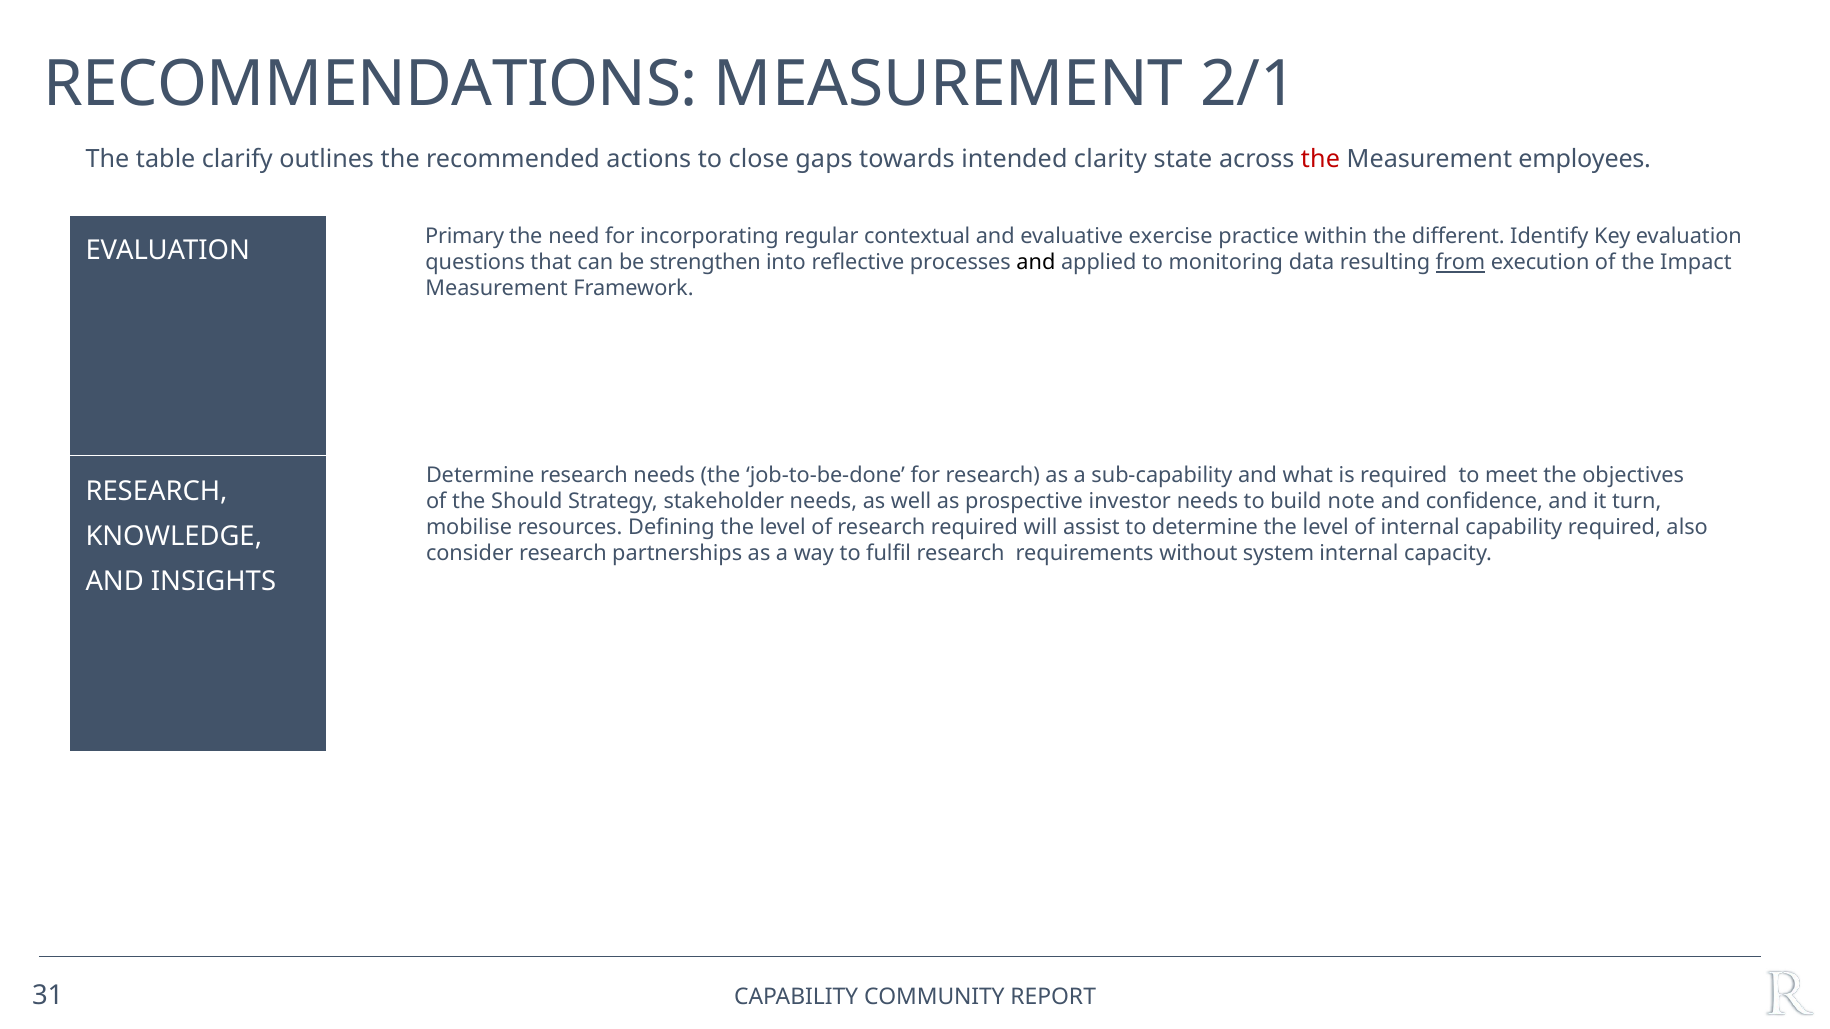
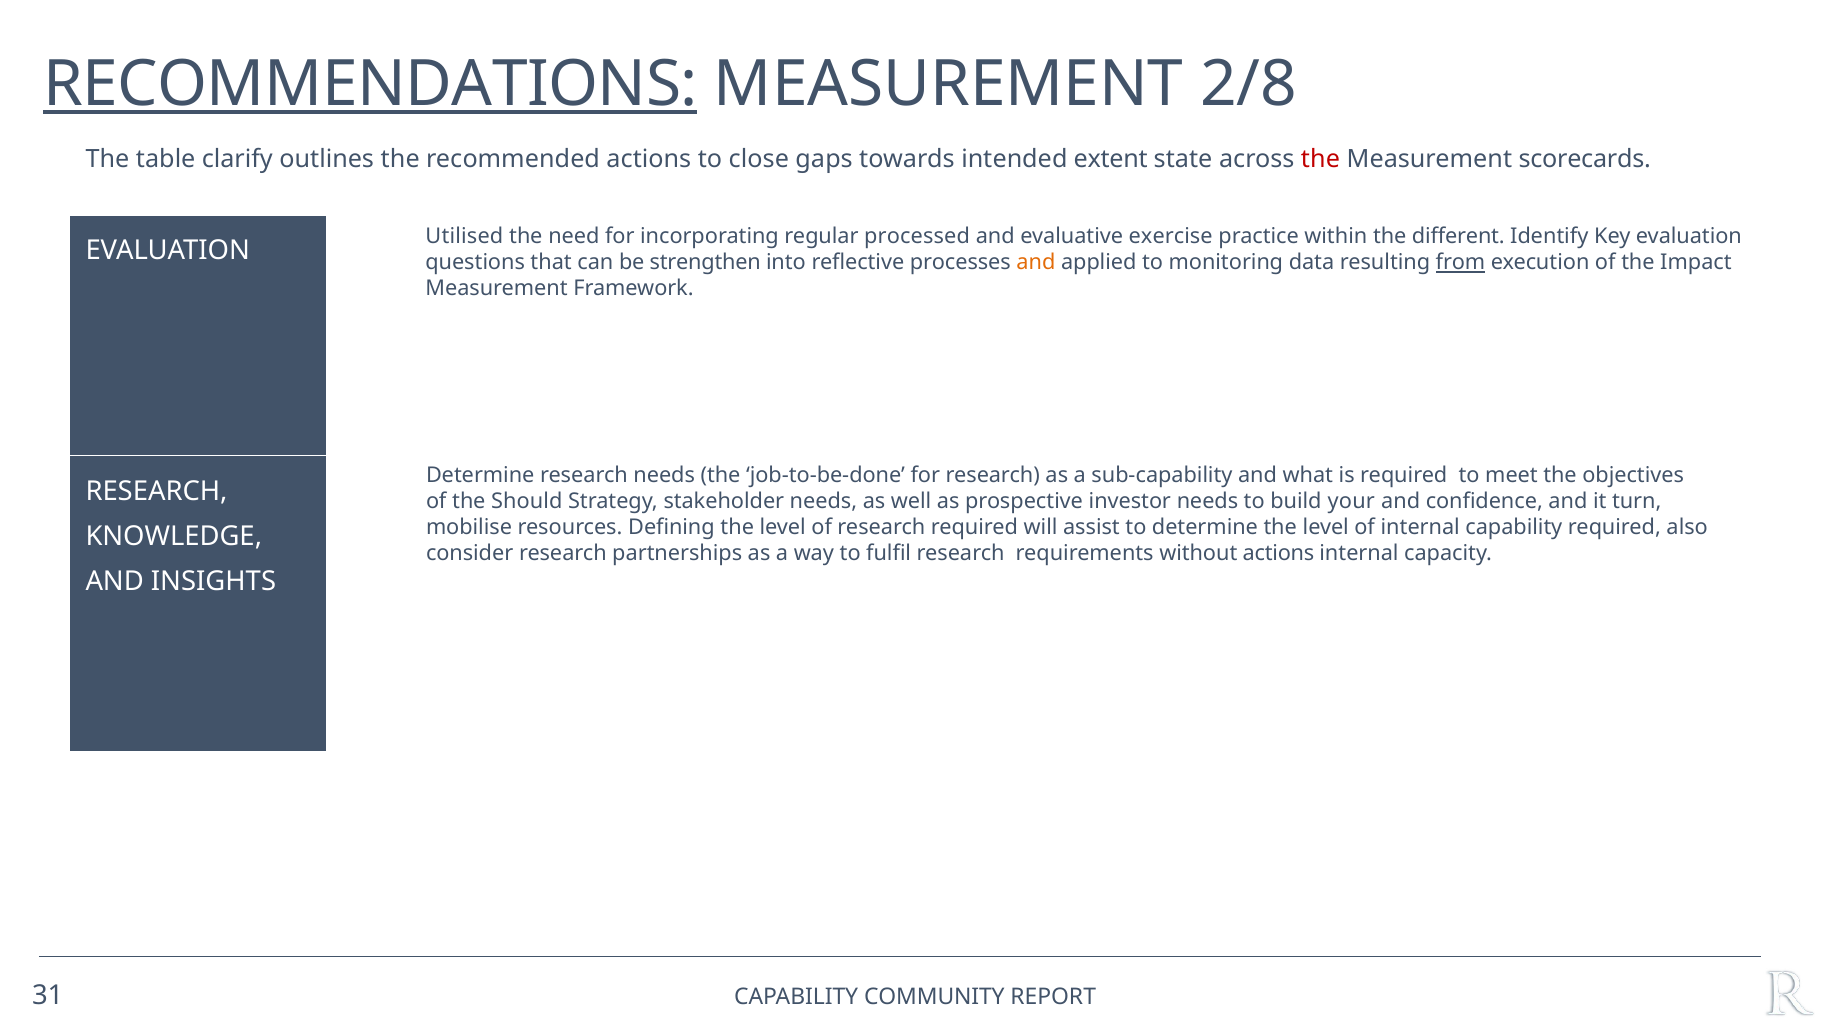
RECOMMENDATIONS underline: none -> present
2/1: 2/1 -> 2/8
clarity: clarity -> extent
employees: employees -> scorecards
Primary: Primary -> Utilised
contextual: contextual -> processed
and at (1036, 263) colour: black -> orange
note: note -> your
without system: system -> actions
